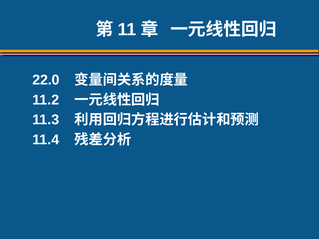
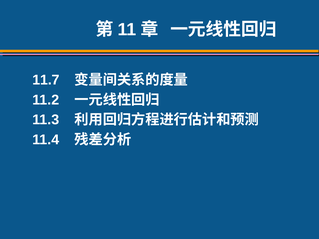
22.0: 22.0 -> 11.7
